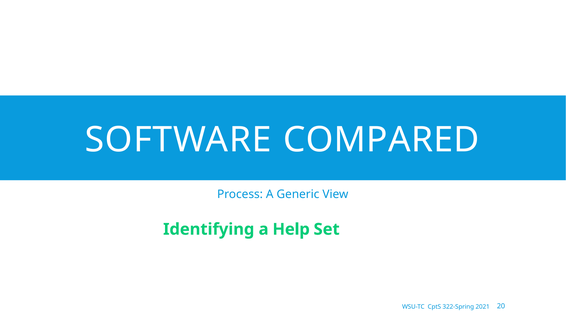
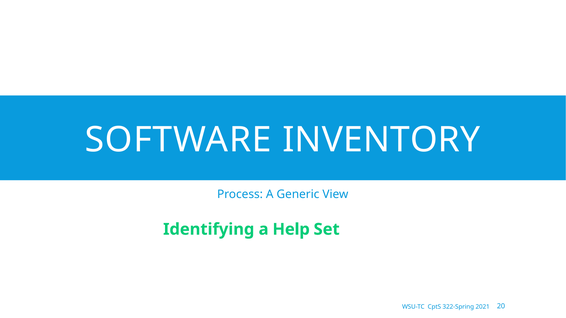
COMPARED: COMPARED -> INVENTORY
